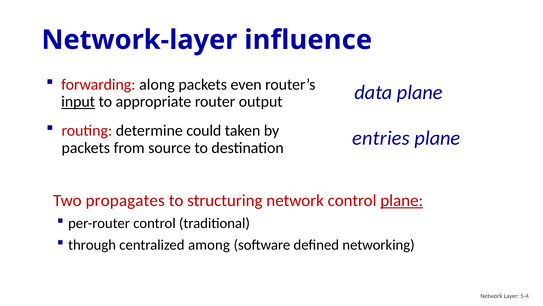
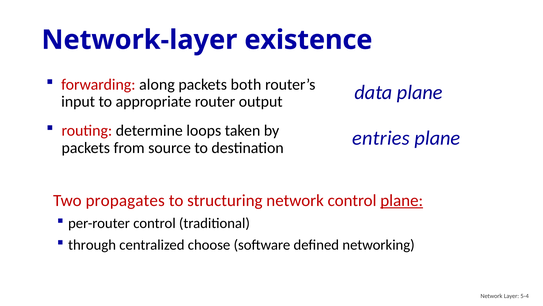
influence: influence -> existence
even: even -> both
input underline: present -> none
could: could -> loops
among: among -> choose
